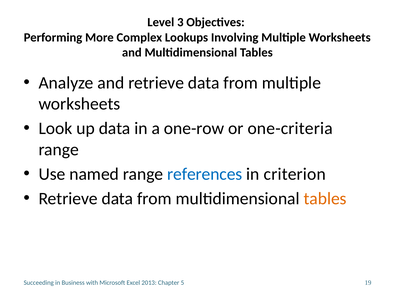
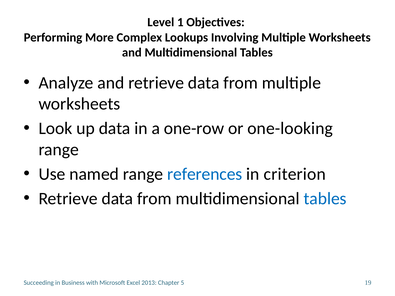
3: 3 -> 1
one-criteria: one-criteria -> one-looking
tables at (325, 199) colour: orange -> blue
